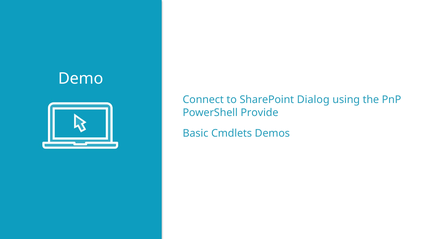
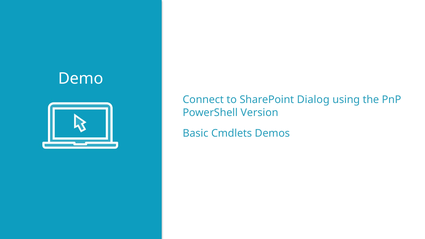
Provide: Provide -> Version
